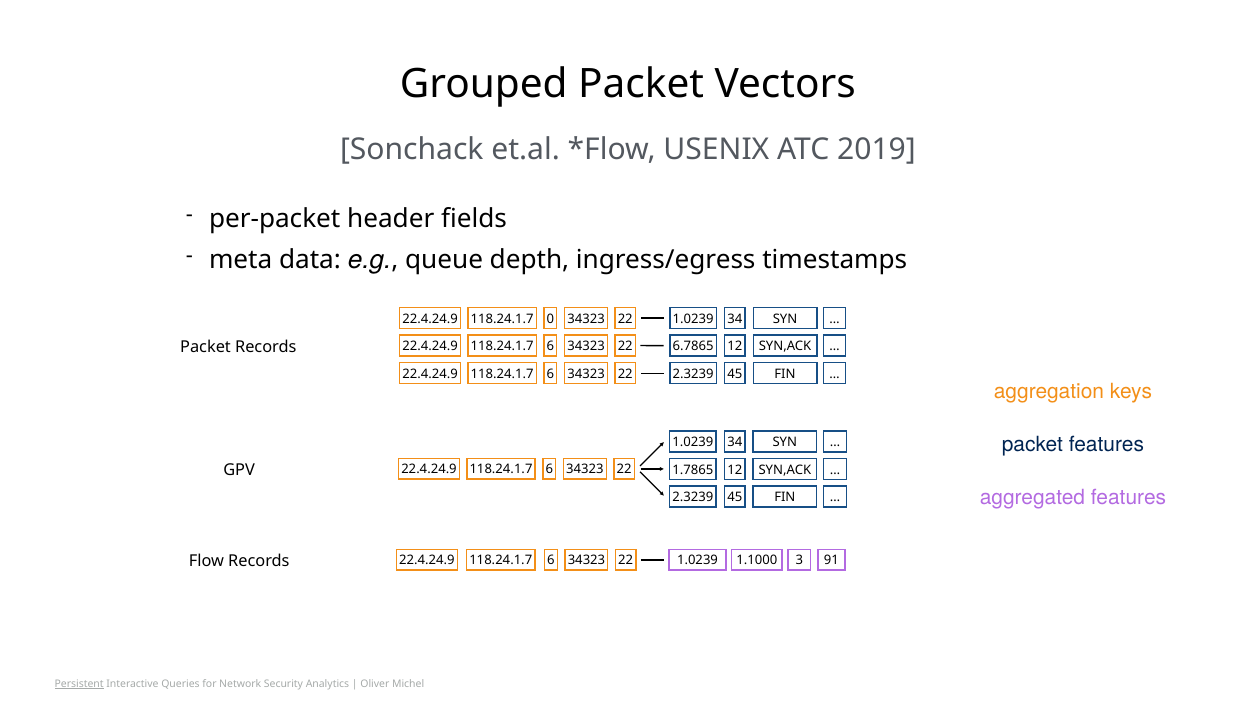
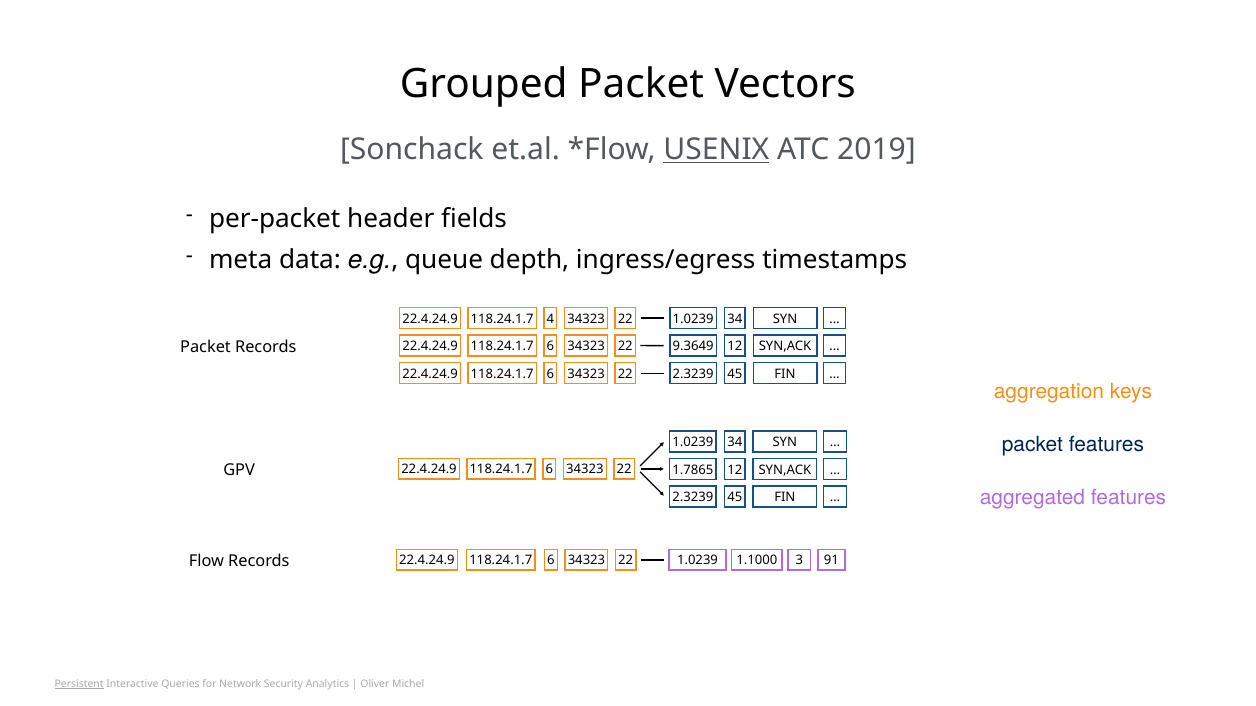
USENIX underline: none -> present
0: 0 -> 4
6.7865: 6.7865 -> 9.3649
